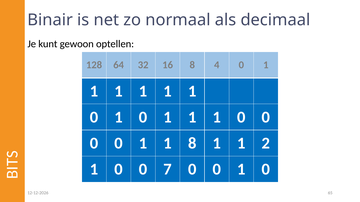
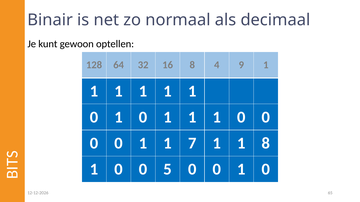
4 0: 0 -> 9
1 8: 8 -> 7
1 2: 2 -> 8
7: 7 -> 5
